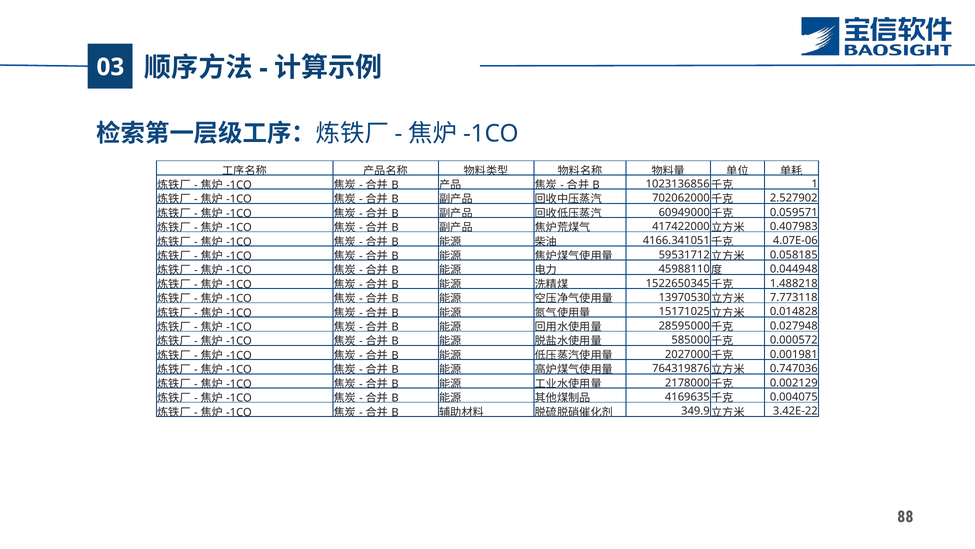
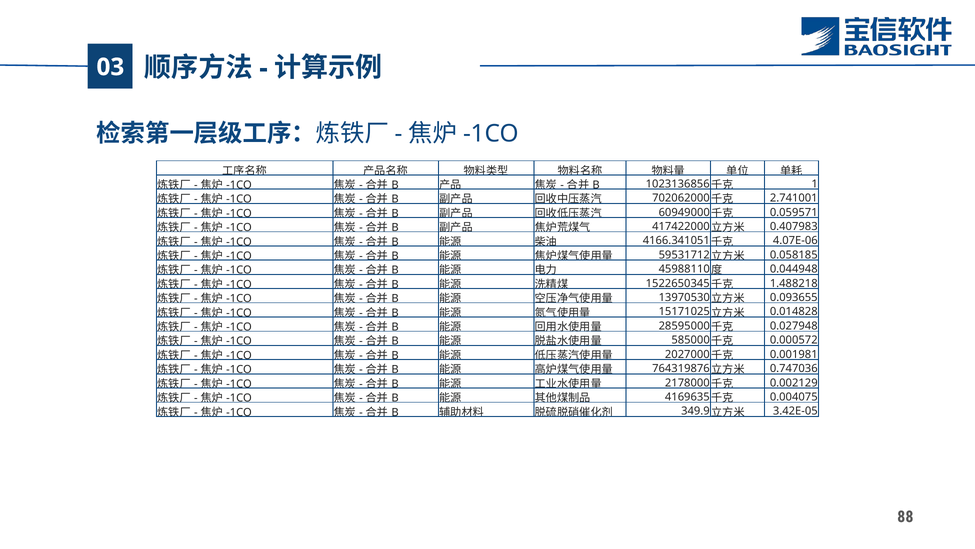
2.527902: 2.527902 -> 2.741001
7.773118: 7.773118 -> 0.093655
3.42E-22: 3.42E-22 -> 3.42E-05
